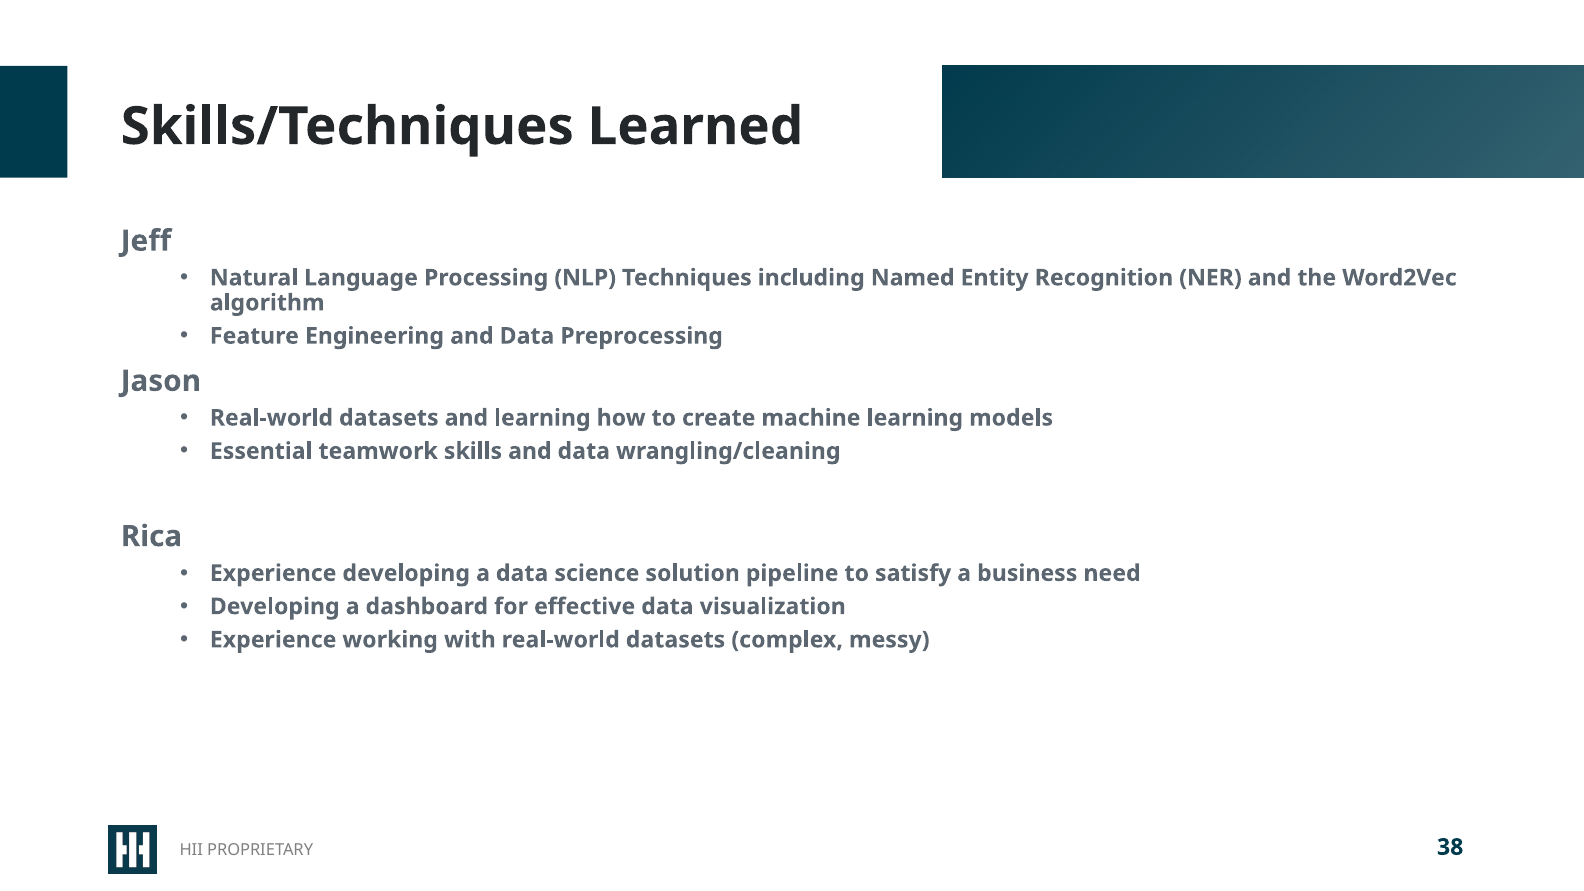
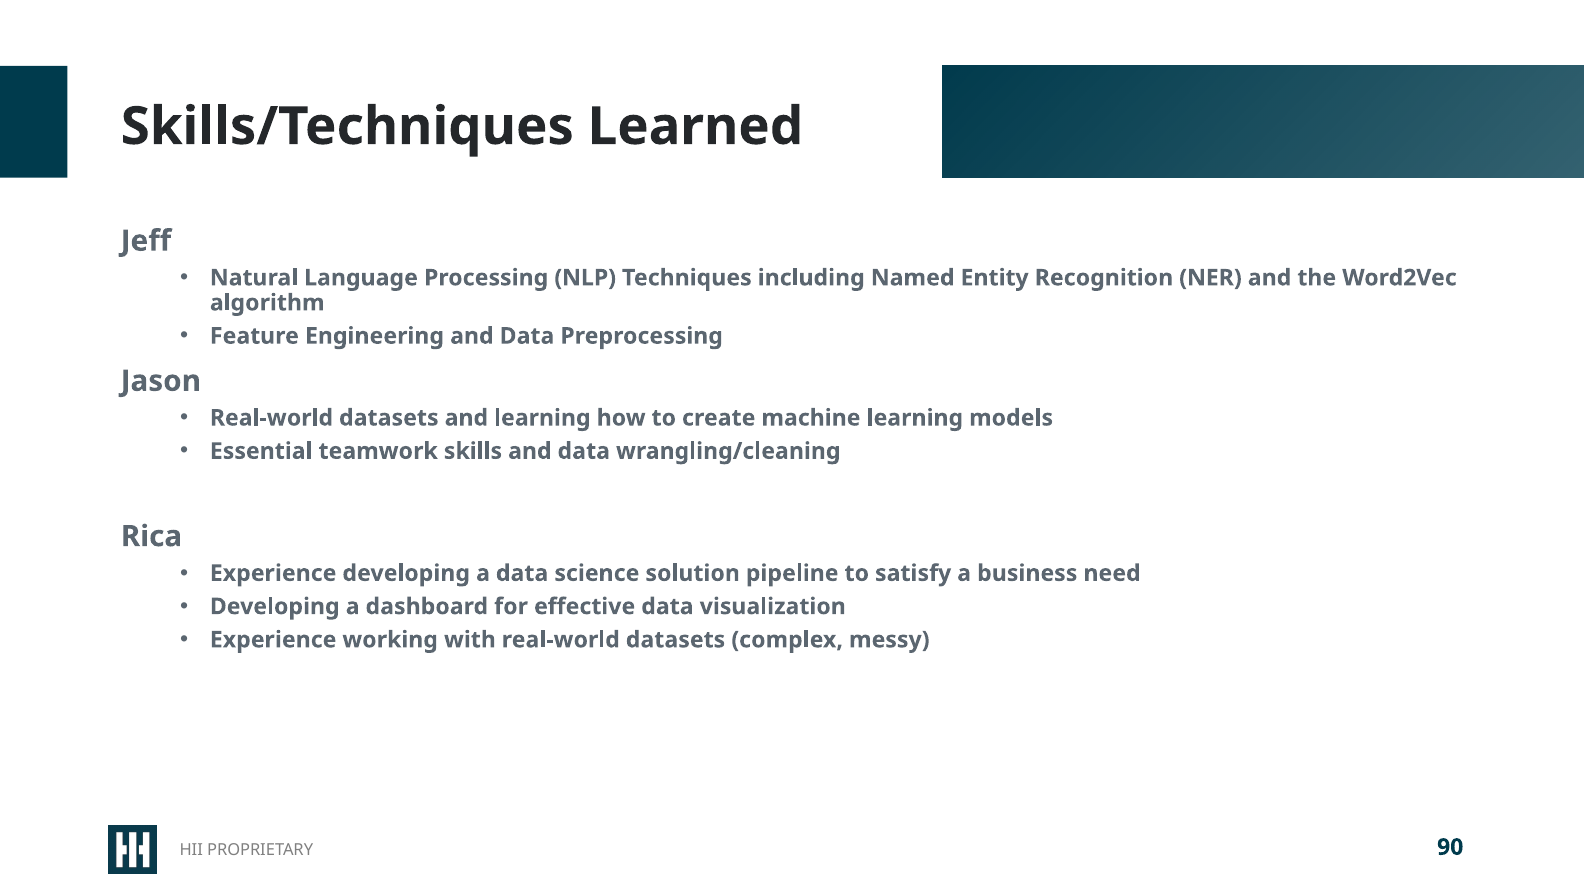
38: 38 -> 90
